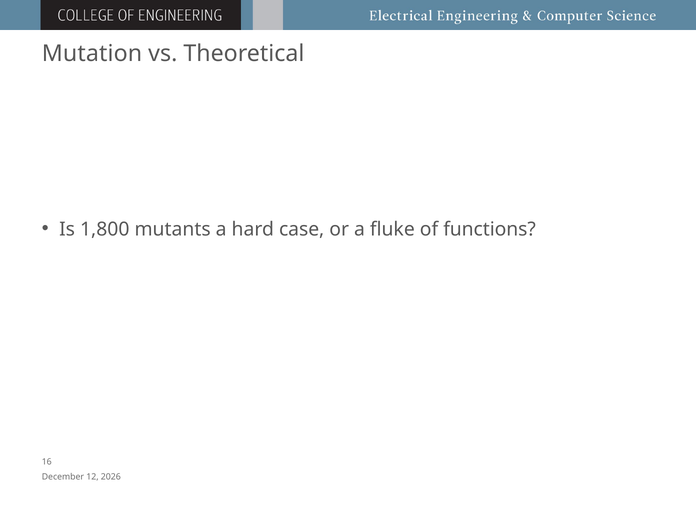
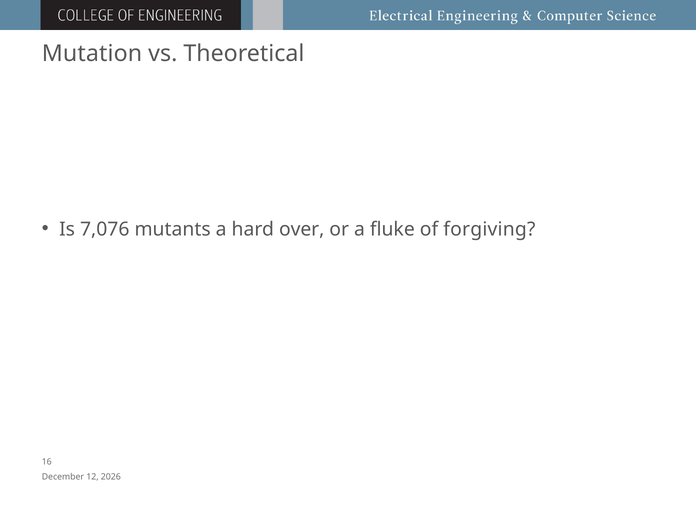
1,800: 1,800 -> 7,076
case: case -> over
functions: functions -> forgiving
